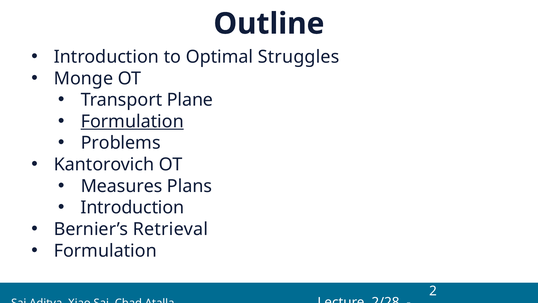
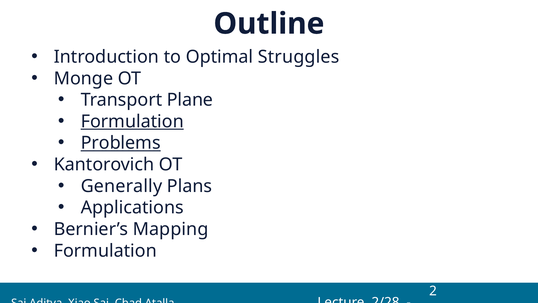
Problems underline: none -> present
Measures: Measures -> Generally
Introduction at (132, 207): Introduction -> Applications
Retrieval: Retrieval -> Mapping
